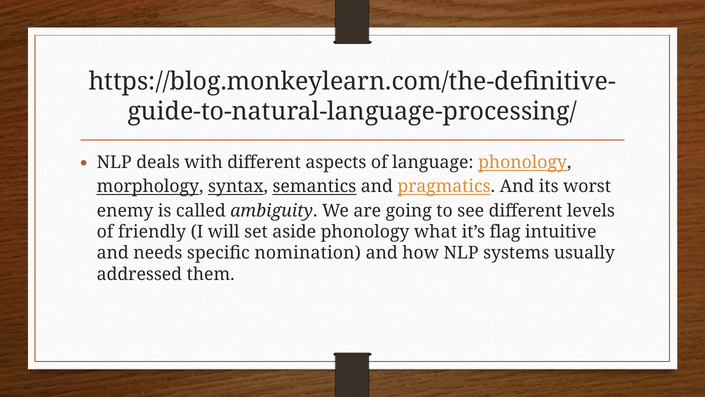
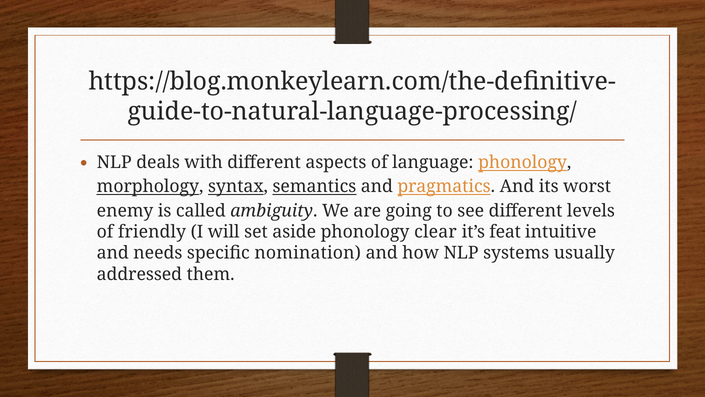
what: what -> clear
flag: flag -> feat
